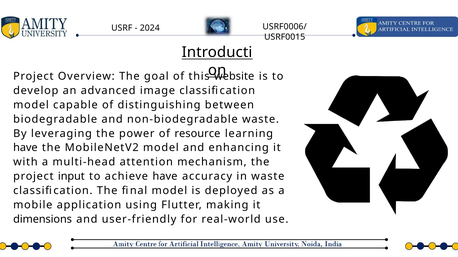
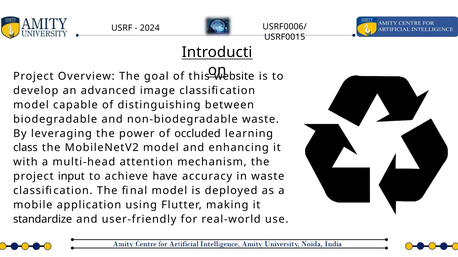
resource: resource -> occluded
have at (25, 148): have -> class
dimensions: dimensions -> standardize
